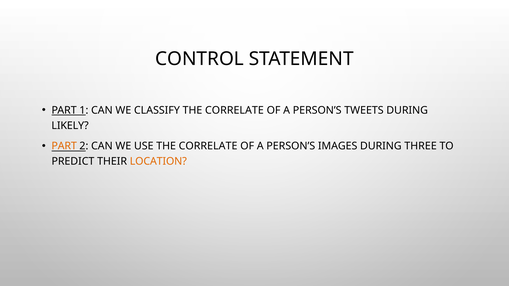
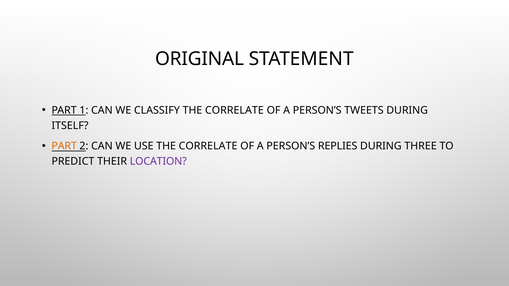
CONTROL: CONTROL -> ORIGINAL
LIKELY: LIKELY -> ITSELF
IMAGES: IMAGES -> REPLIES
LOCATION colour: orange -> purple
